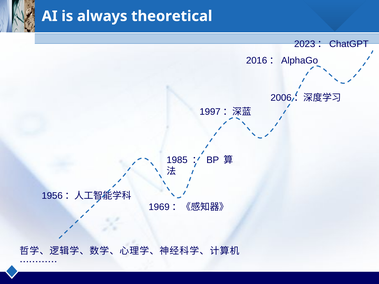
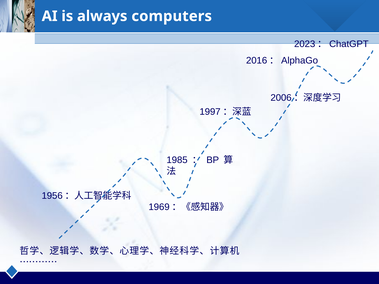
theoretical: theoretical -> computers
